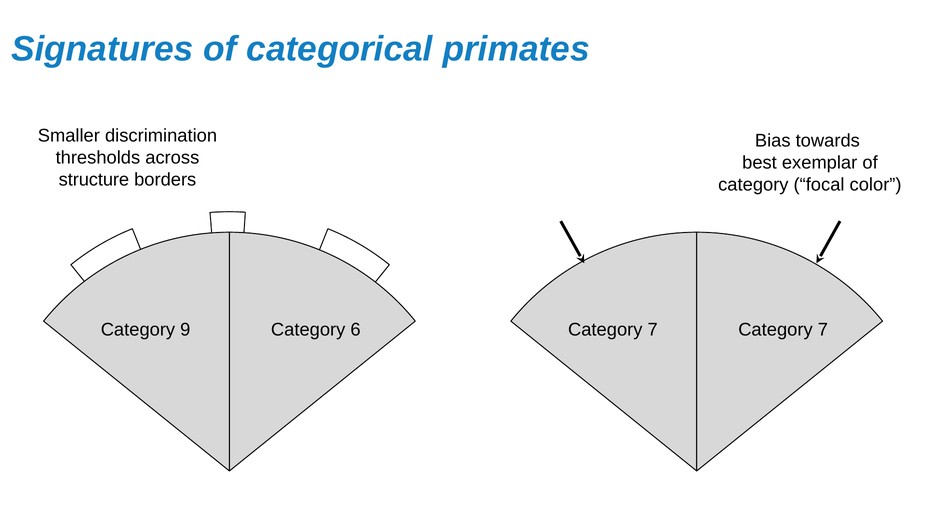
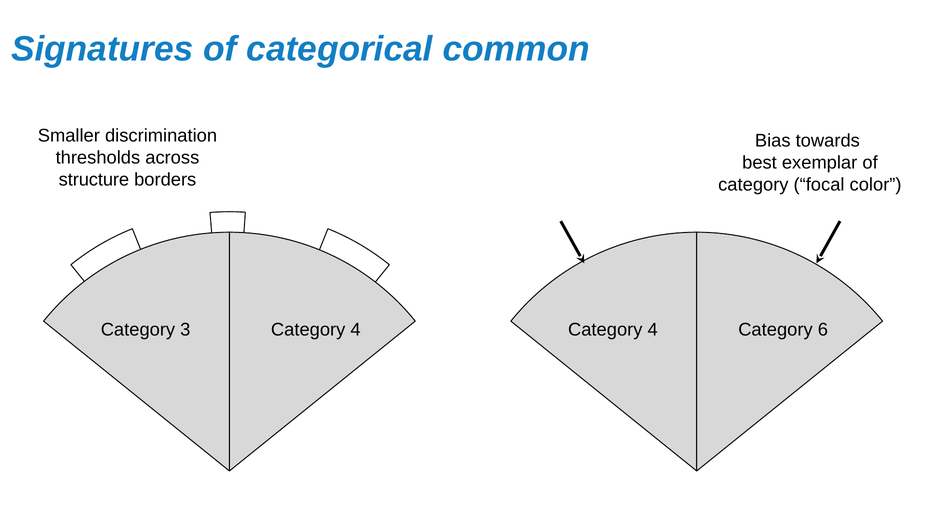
primates: primates -> common
9: 9 -> 3
6 at (356, 329): 6 -> 4
7 at (653, 329): 7 -> 4
7 at (823, 329): 7 -> 6
